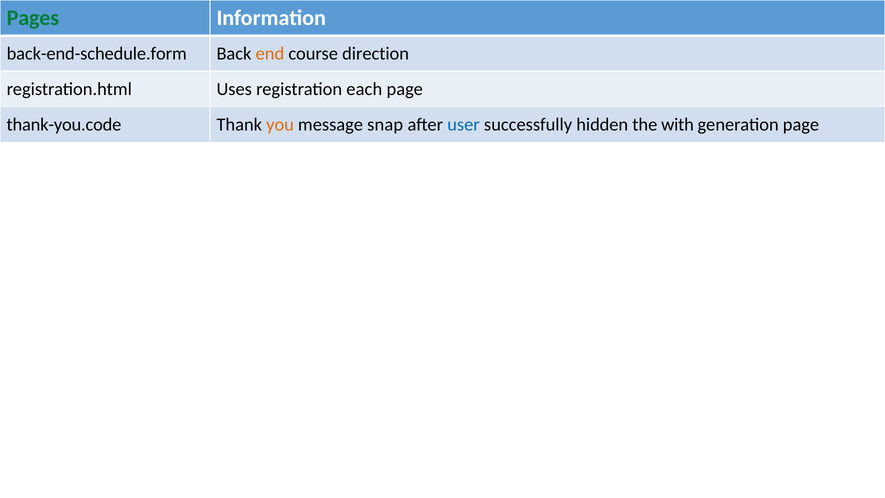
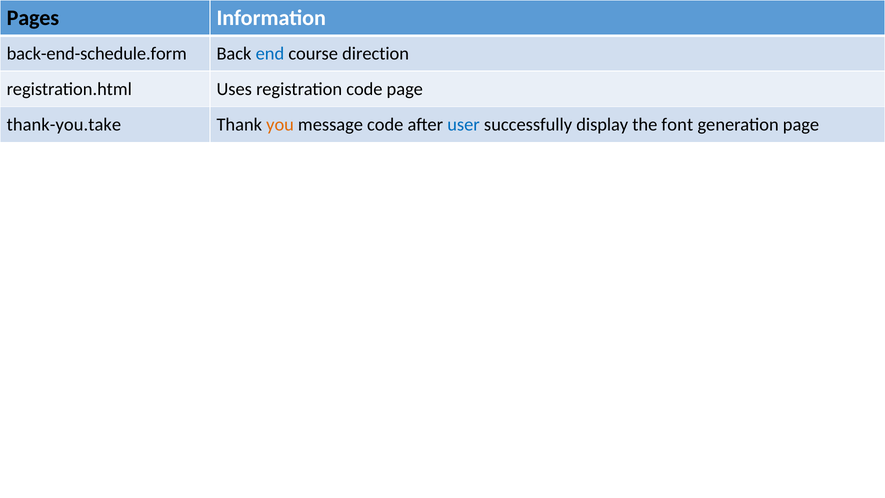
Pages colour: green -> black
end colour: orange -> blue
registration each: each -> code
thank-you.code: thank-you.code -> thank-you.take
message snap: snap -> code
hidden: hidden -> display
with: with -> font
